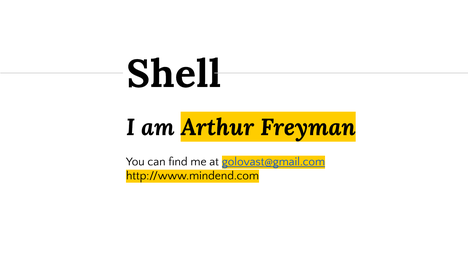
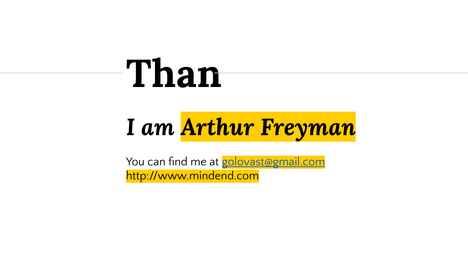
Shell: Shell -> Than
